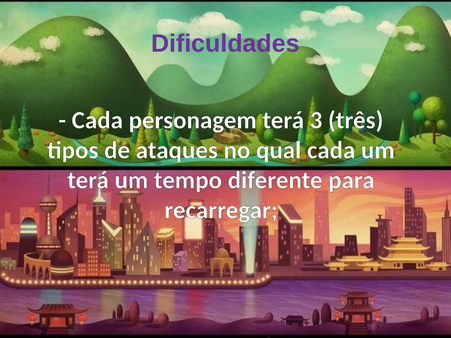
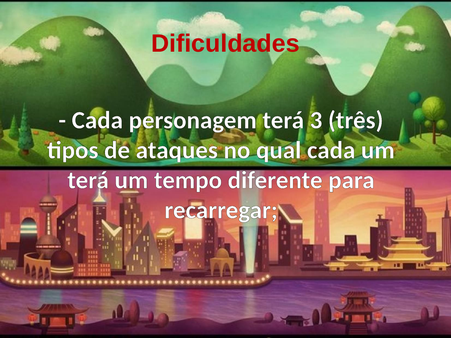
Dificuldades colour: purple -> red
